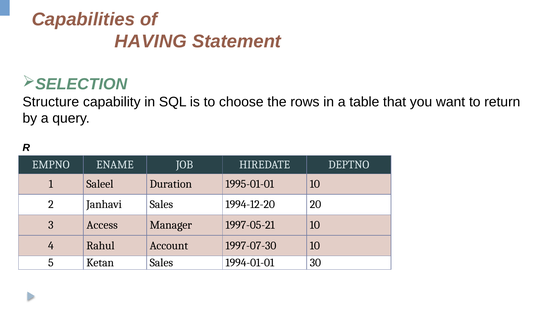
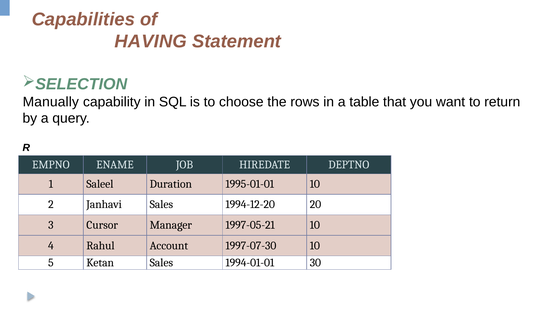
Structure: Structure -> Manually
Access: Access -> Cursor
